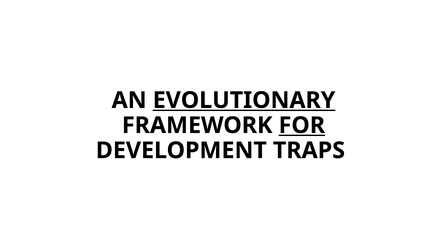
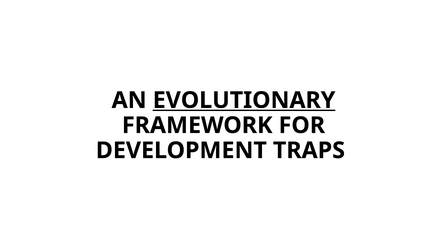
FOR underline: present -> none
